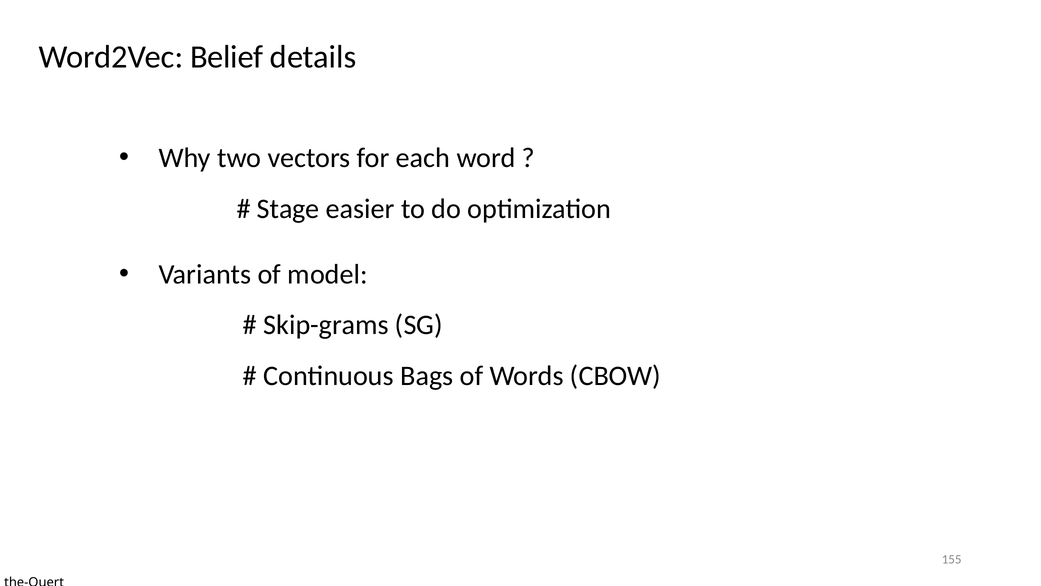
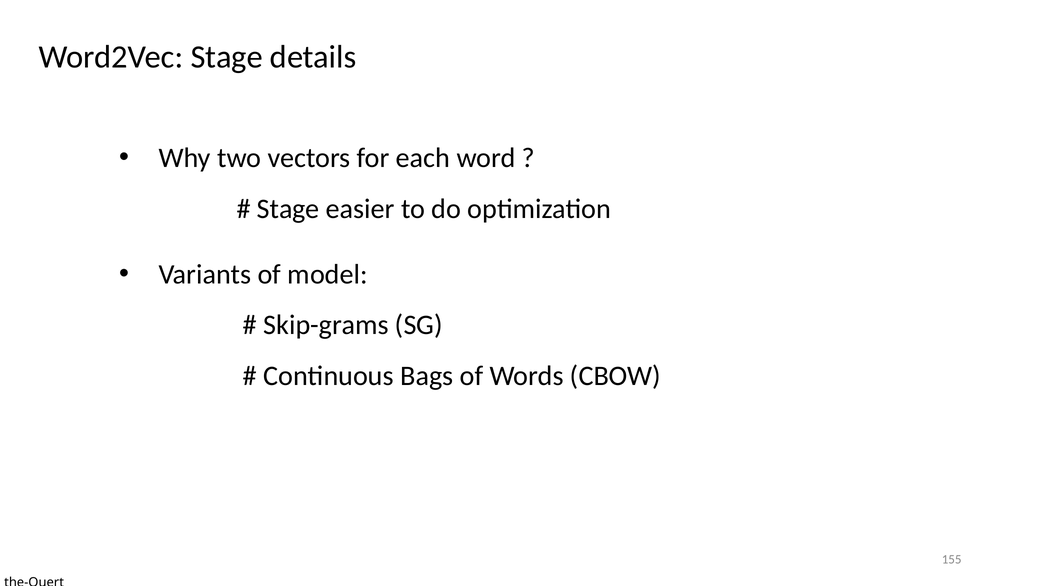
Word2Vec Belief: Belief -> Stage
